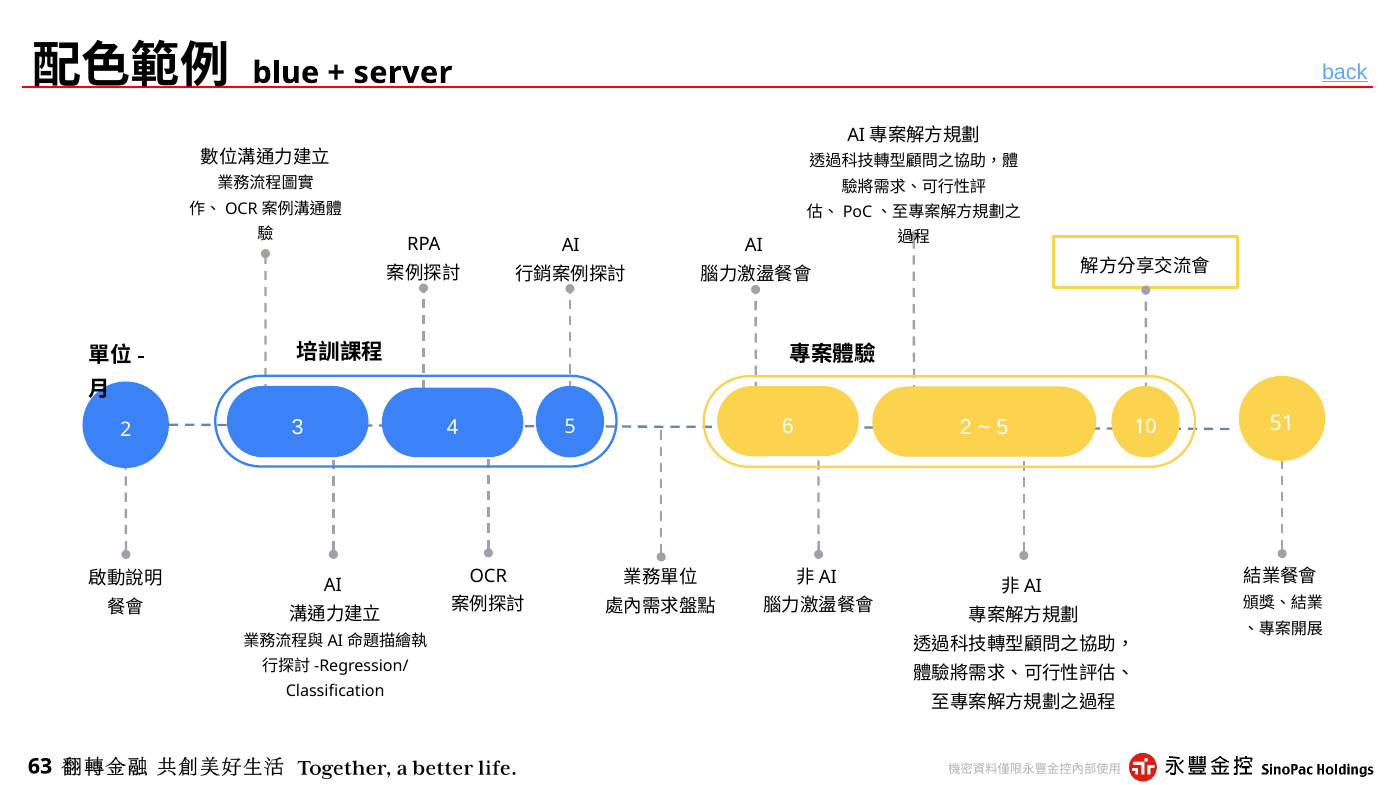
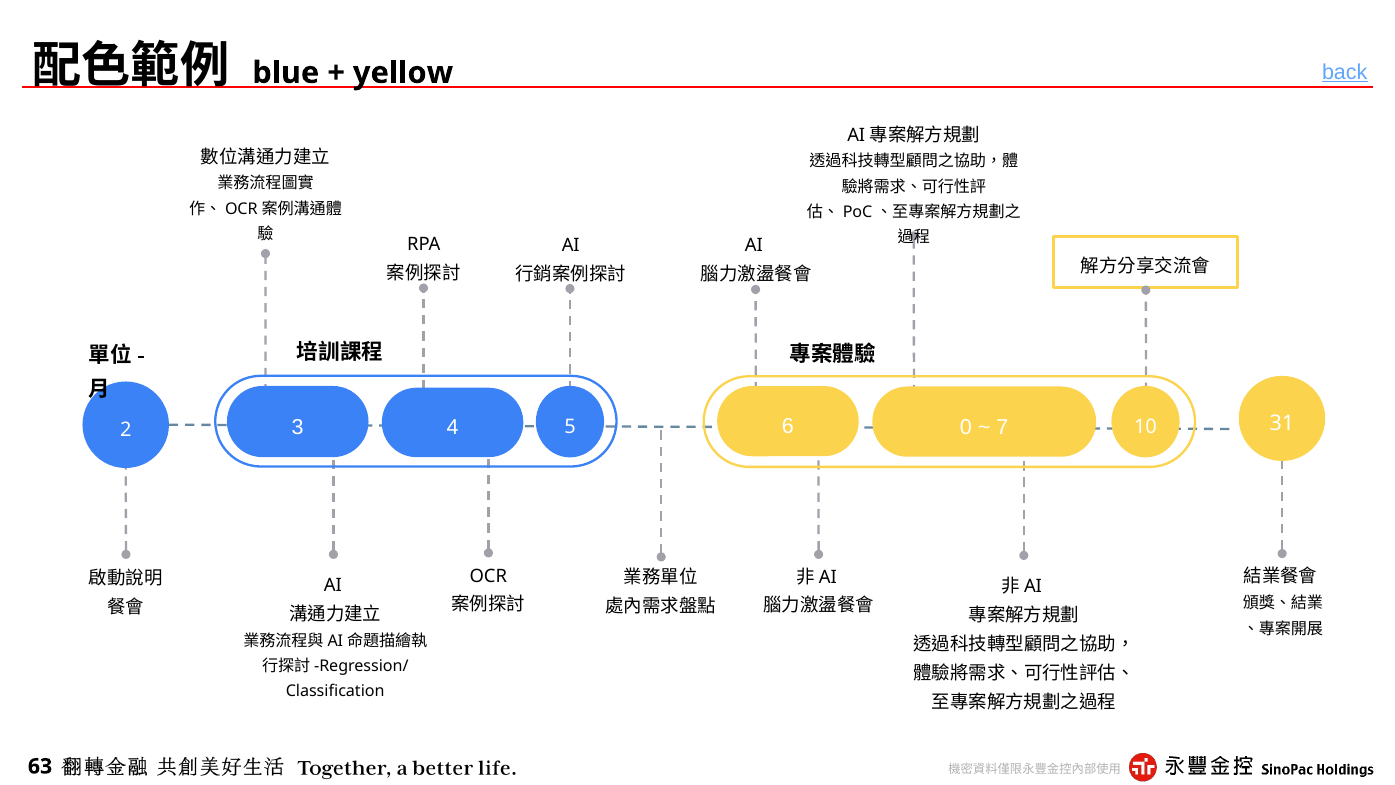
server: server -> yellow
6 2: 2 -> 0
5 at (1002, 427): 5 -> 7
51: 51 -> 31
